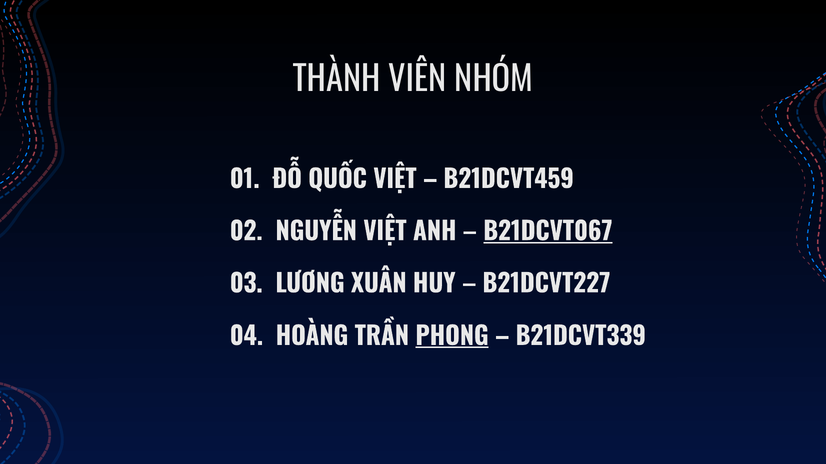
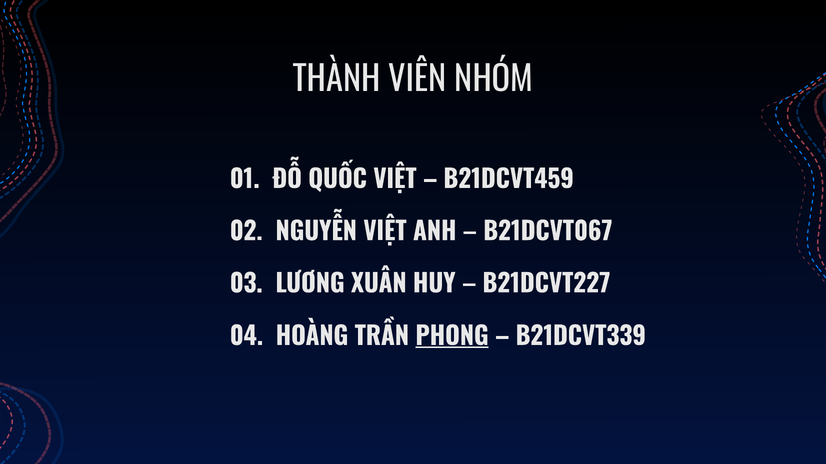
B21DCVT067 underline: present -> none
